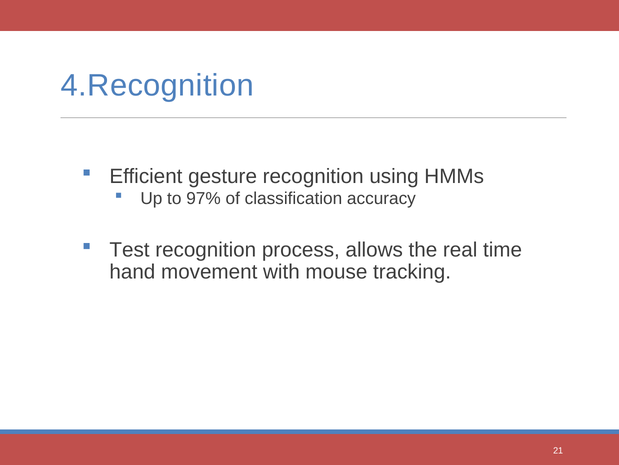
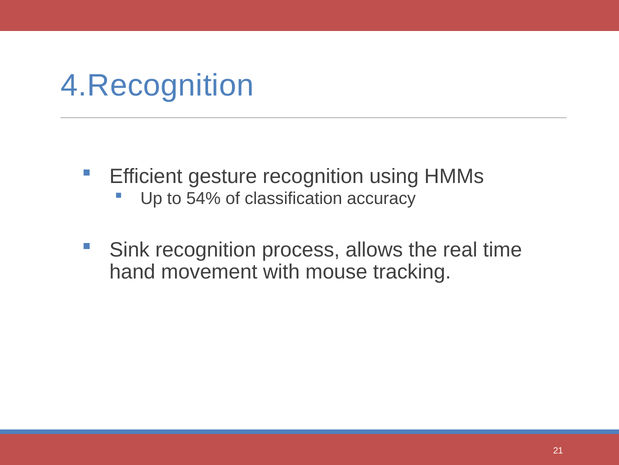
97%: 97% -> 54%
Test: Test -> Sink
